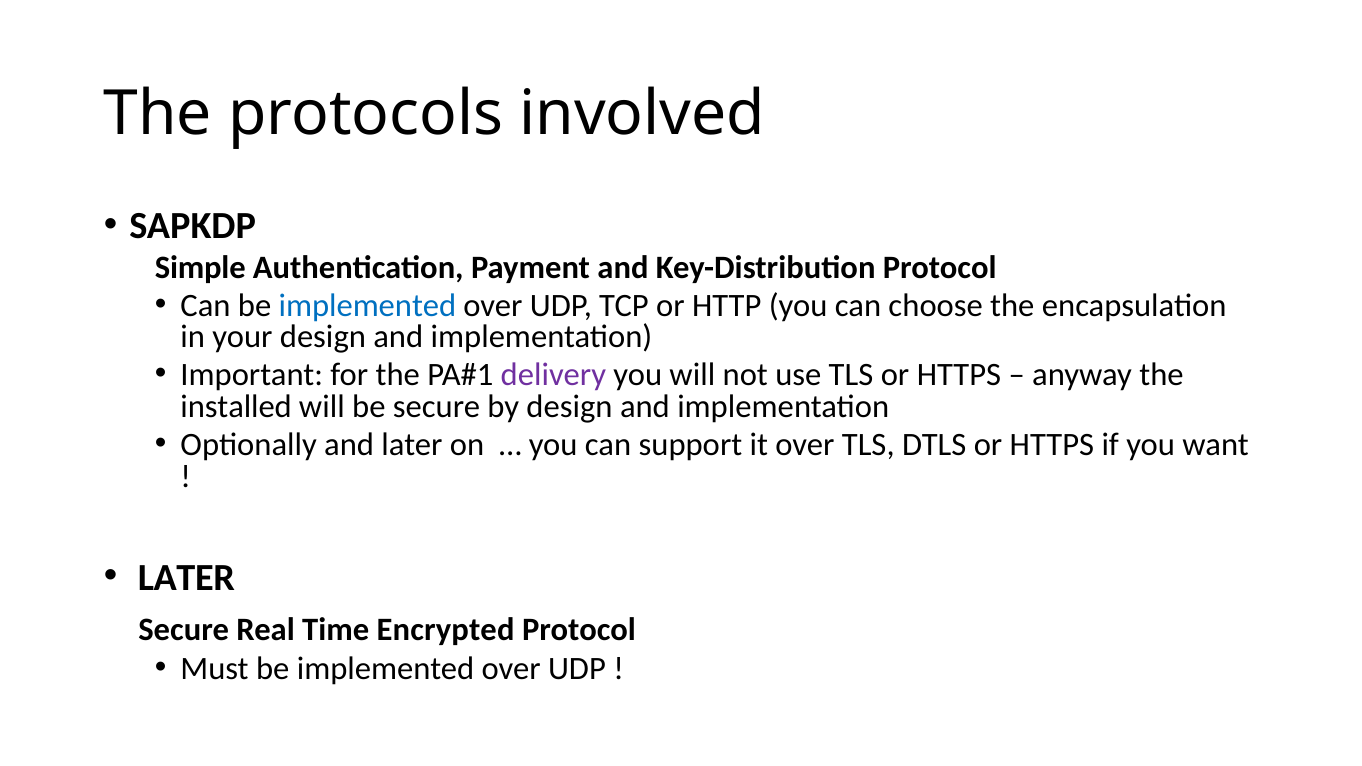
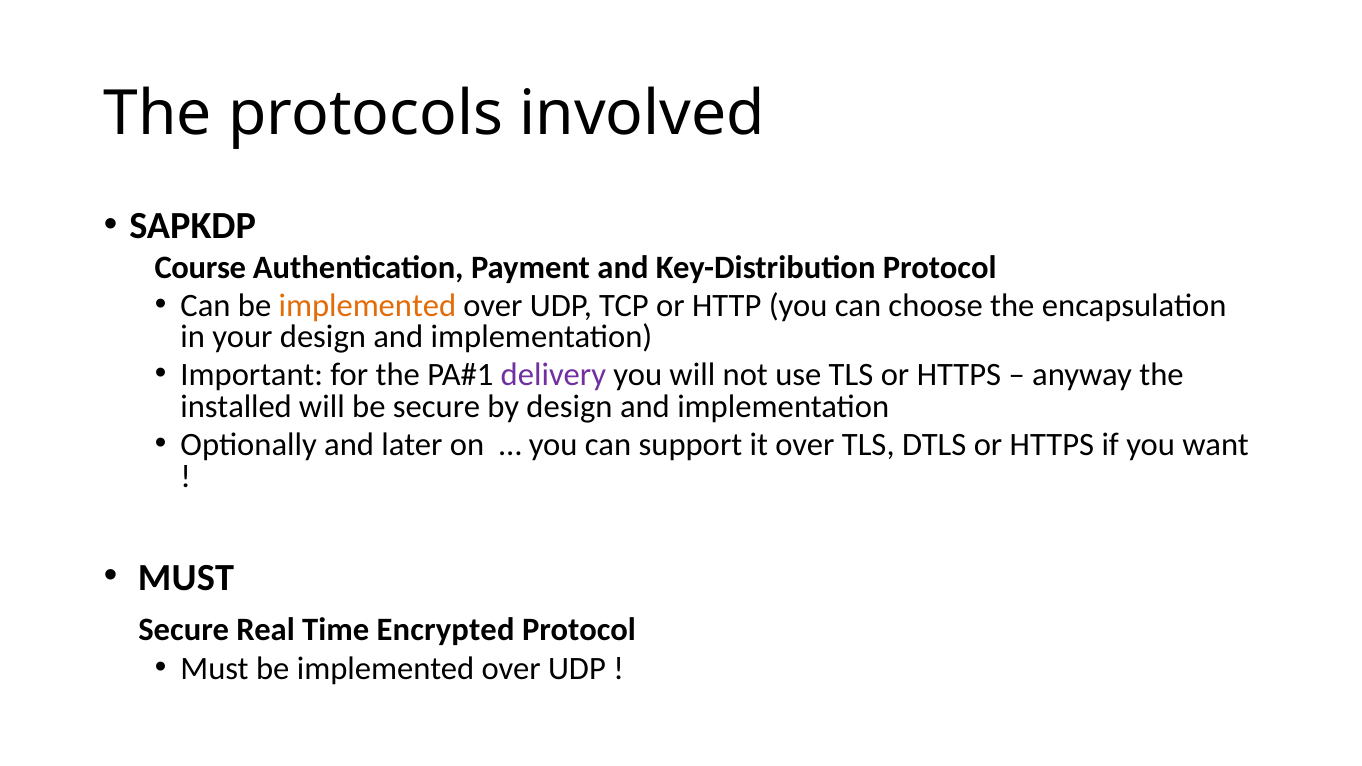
Simple: Simple -> Course
implemented at (367, 305) colour: blue -> orange
LATER at (186, 578): LATER -> MUST
